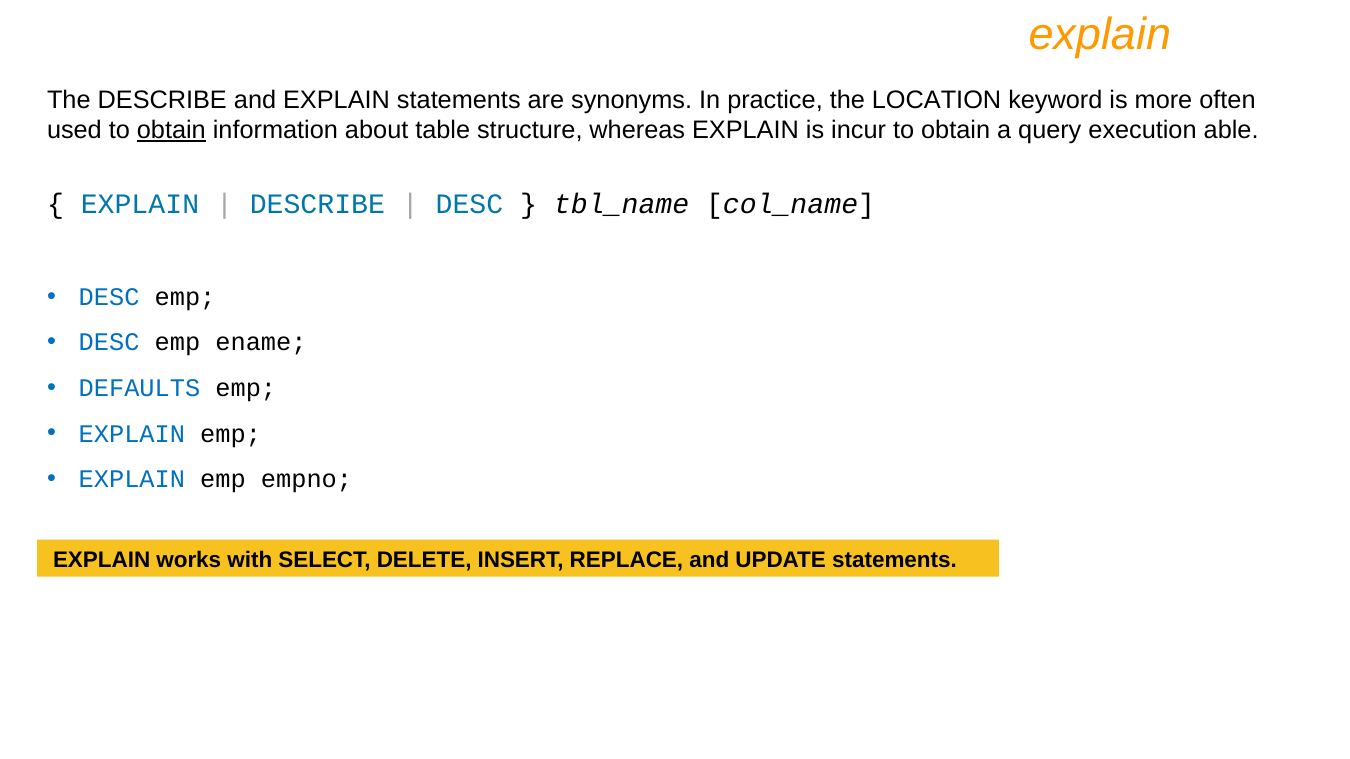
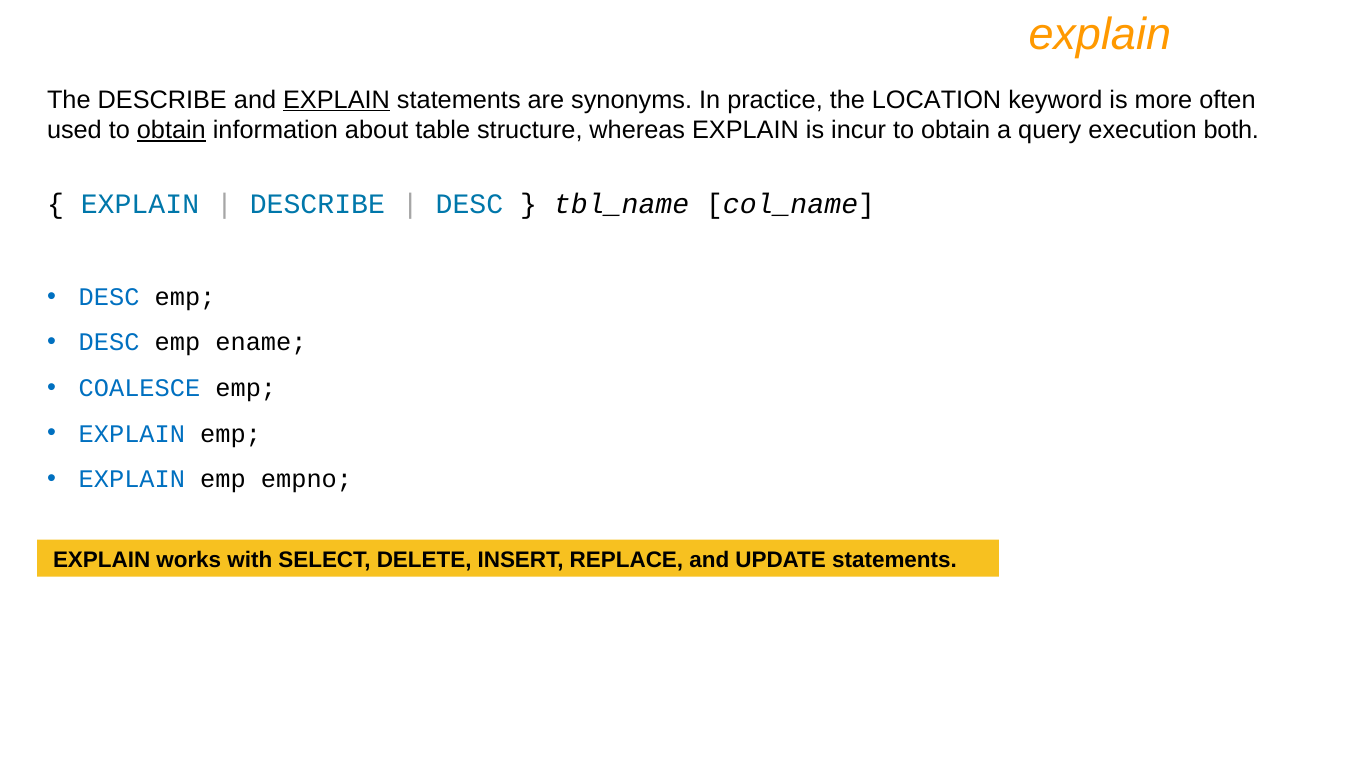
EXPLAIN at (337, 100) underline: none -> present
able: able -> both
DEFAULTS: DEFAULTS -> COALESCE
